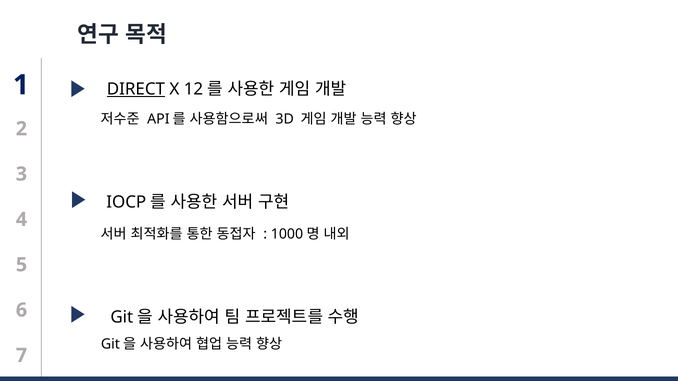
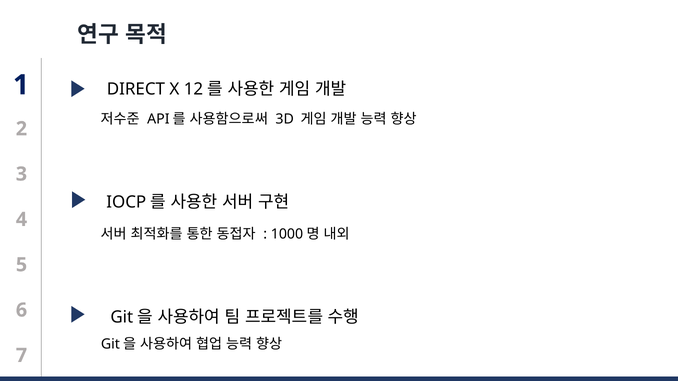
DIRECT underline: present -> none
